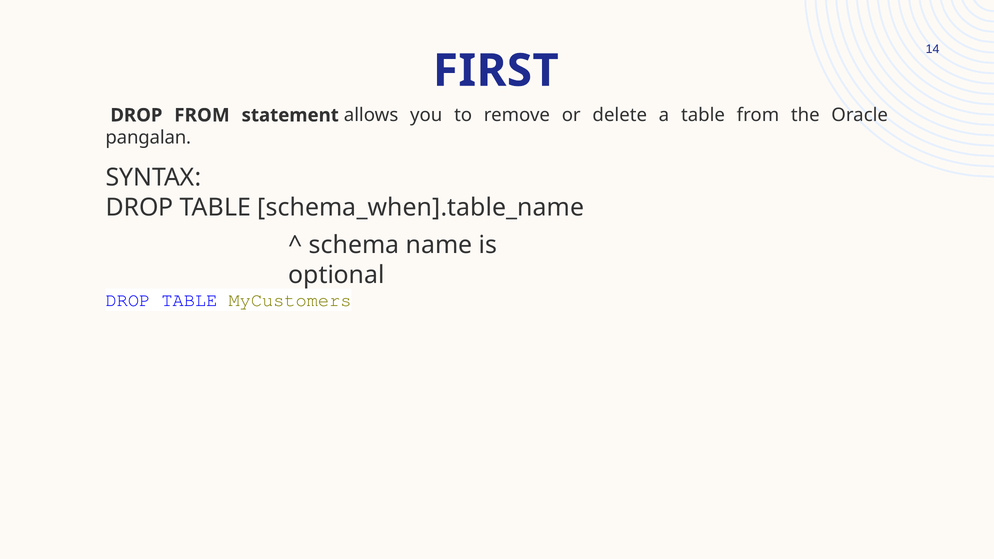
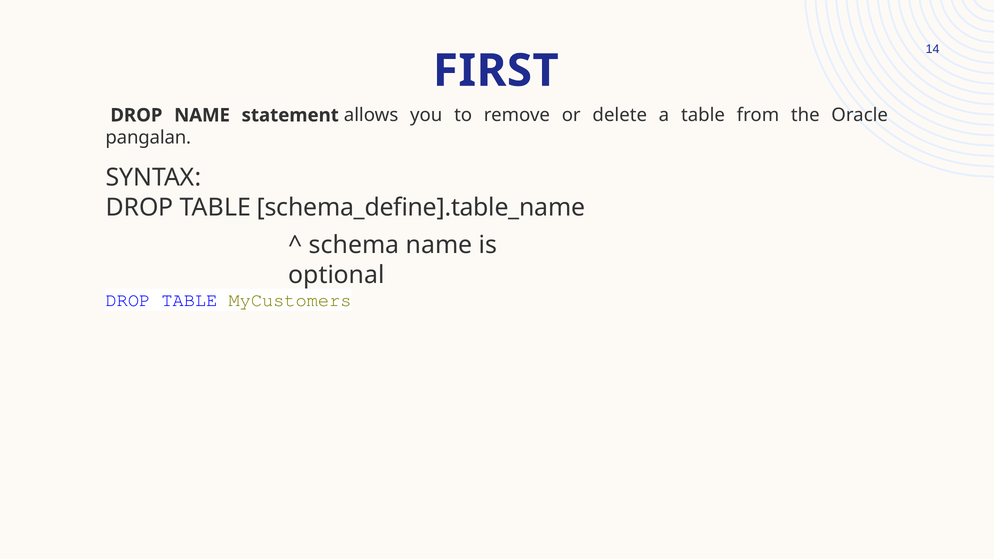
DROP FROM: FROM -> NAME
schema_when].table_name: schema_when].table_name -> schema_define].table_name
